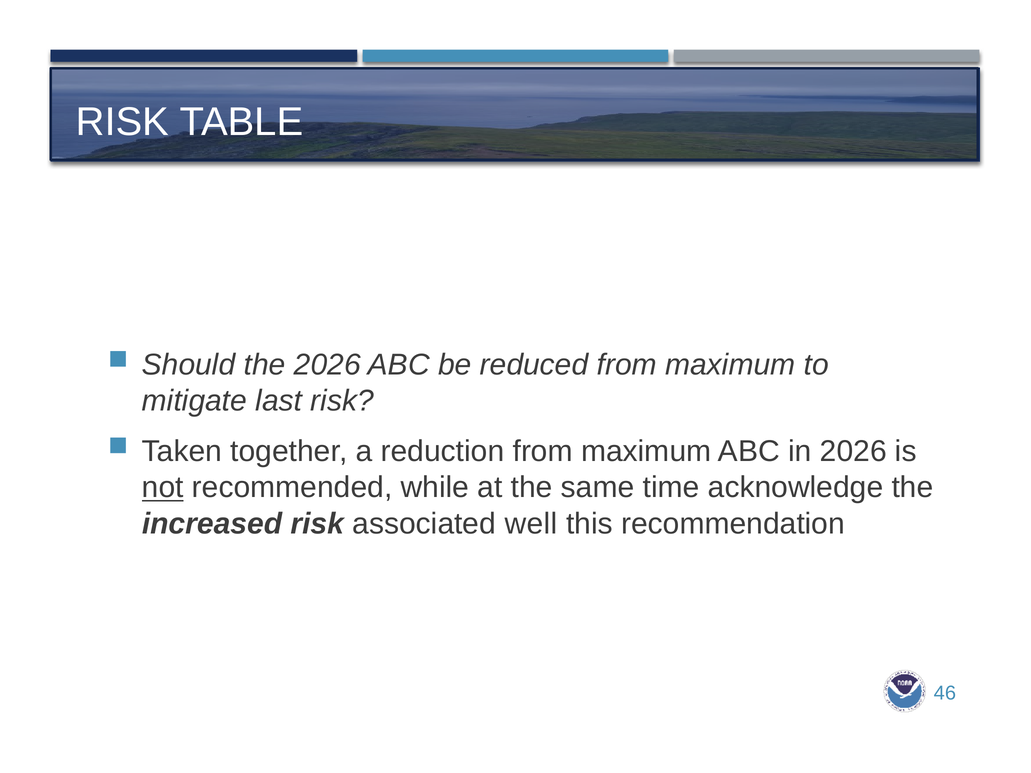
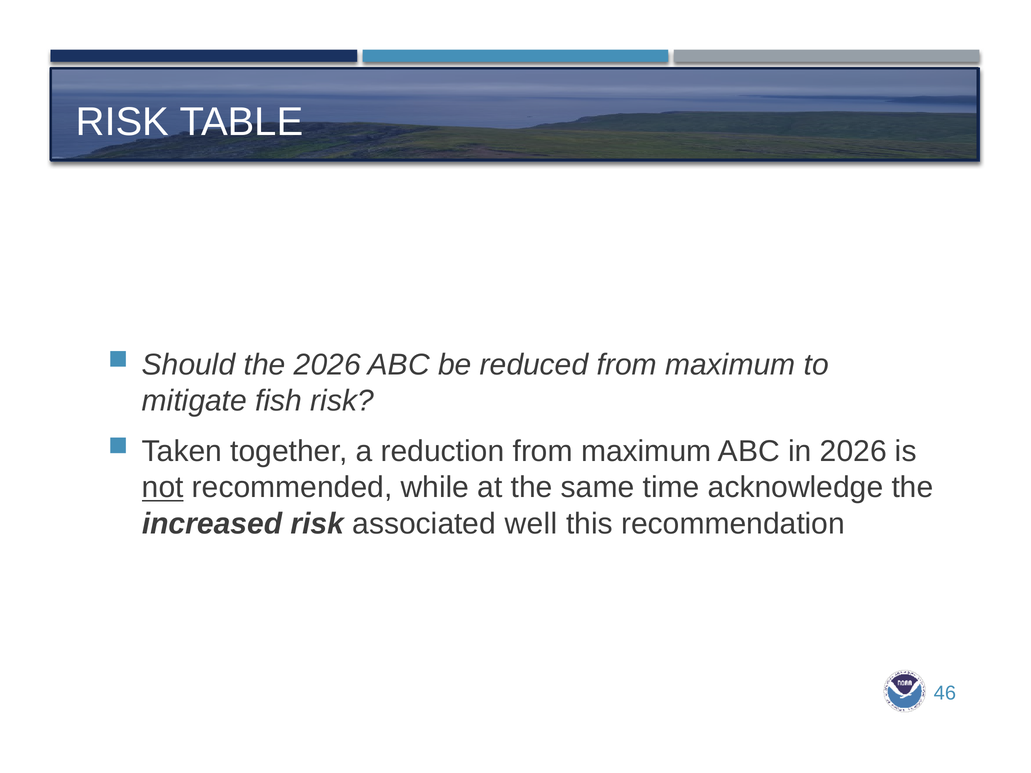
last: last -> fish
